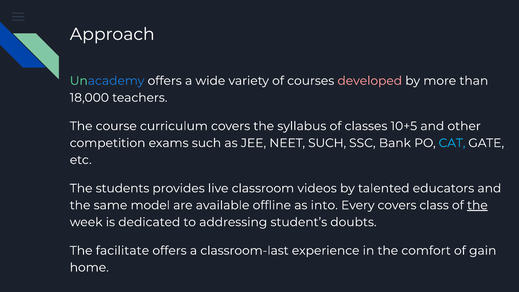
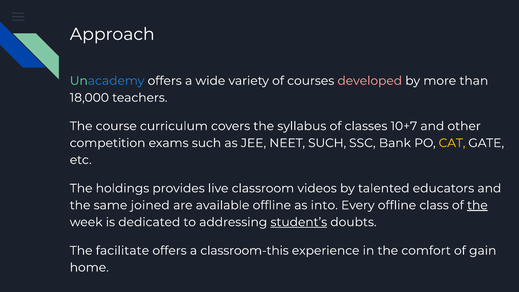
10+5: 10+5 -> 10+7
CAT colour: light blue -> yellow
students: students -> holdings
model: model -> joined
Every covers: covers -> offline
student’s underline: none -> present
classroom-last: classroom-last -> classroom-this
